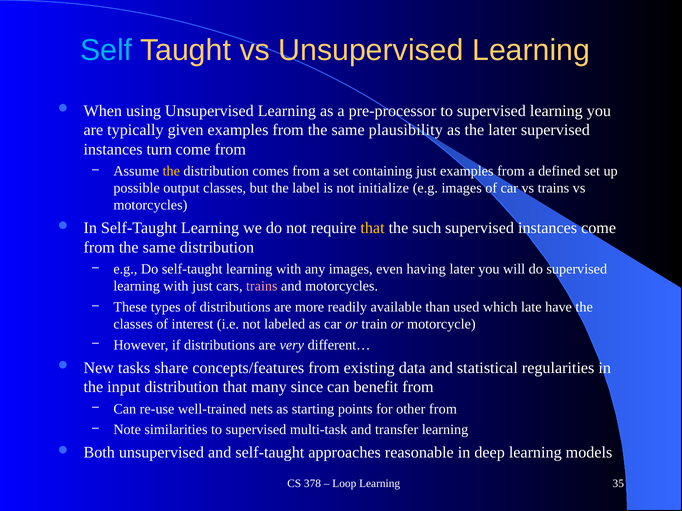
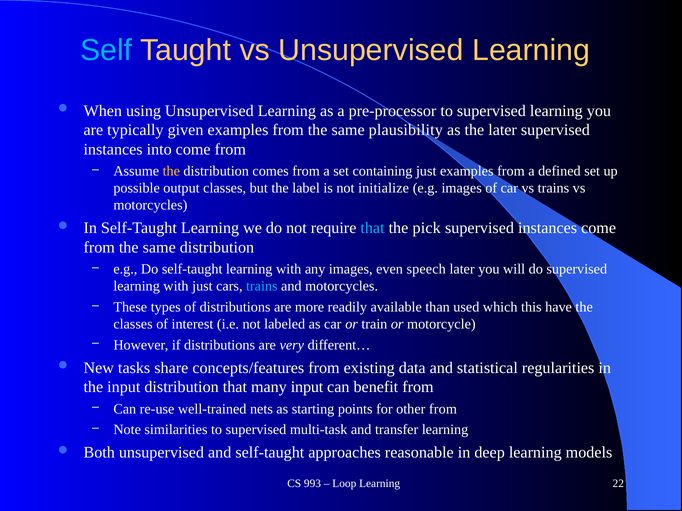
turn: turn -> into
that at (373, 228) colour: yellow -> light blue
such: such -> pick
having: having -> speech
trains at (262, 287) colour: pink -> light blue
late: late -> this
many since: since -> input
378: 378 -> 993
35: 35 -> 22
